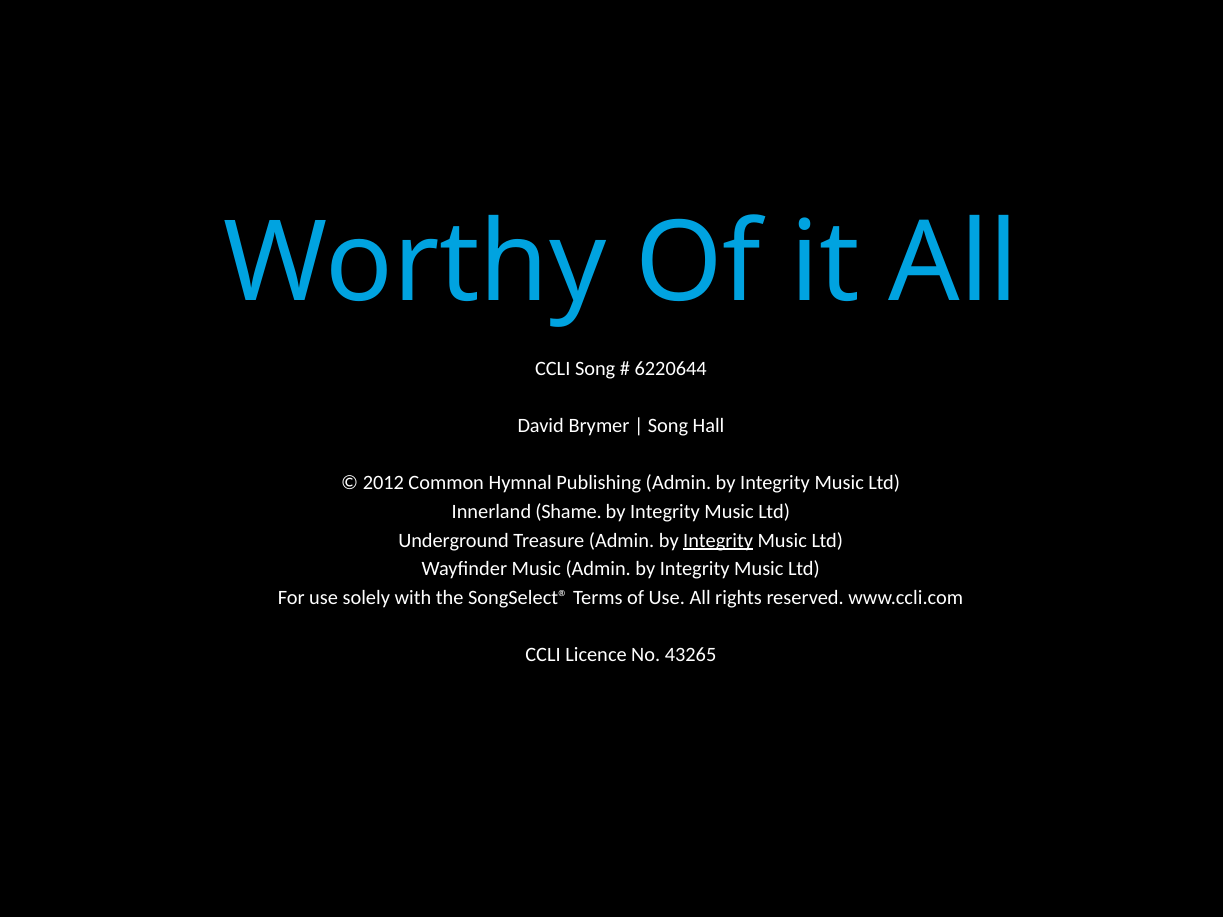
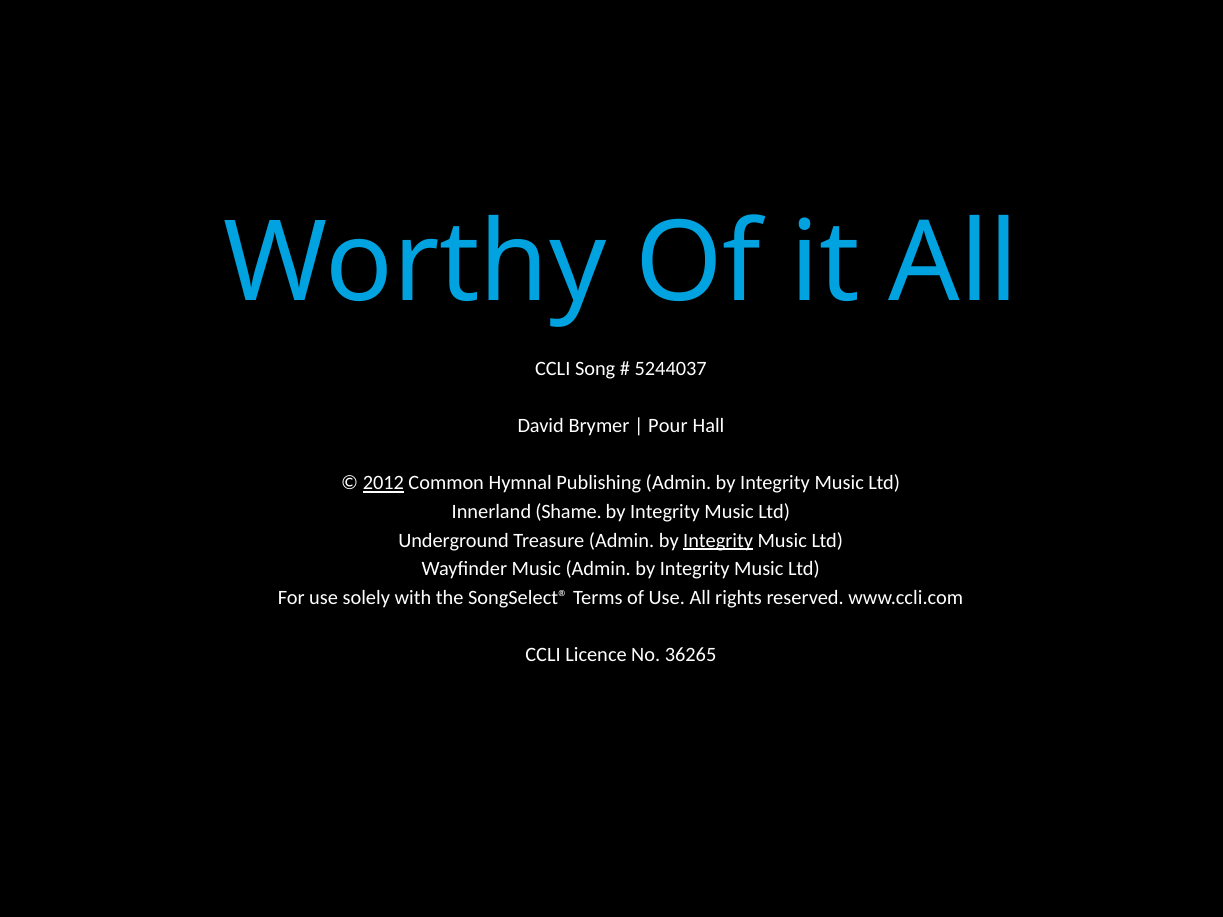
6220644: 6220644 -> 5244037
Song at (668, 426): Song -> Pour
2012 underline: none -> present
43265: 43265 -> 36265
